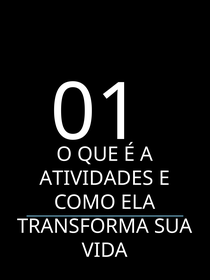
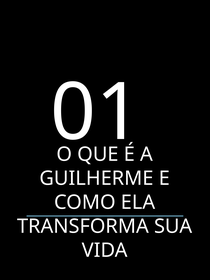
ATIVIDADES at (96, 178): ATIVIDADES -> GUILHERME
